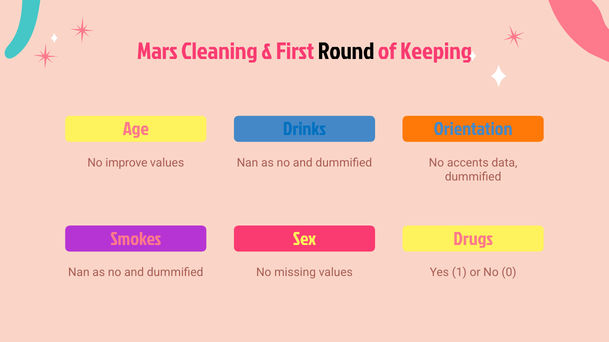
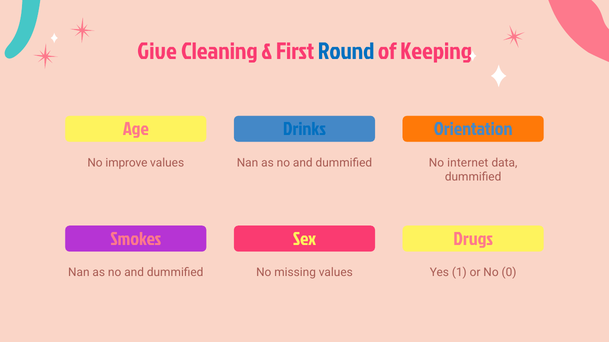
Mars: Mars -> Give
Round colour: black -> blue
accents: accents -> internet
